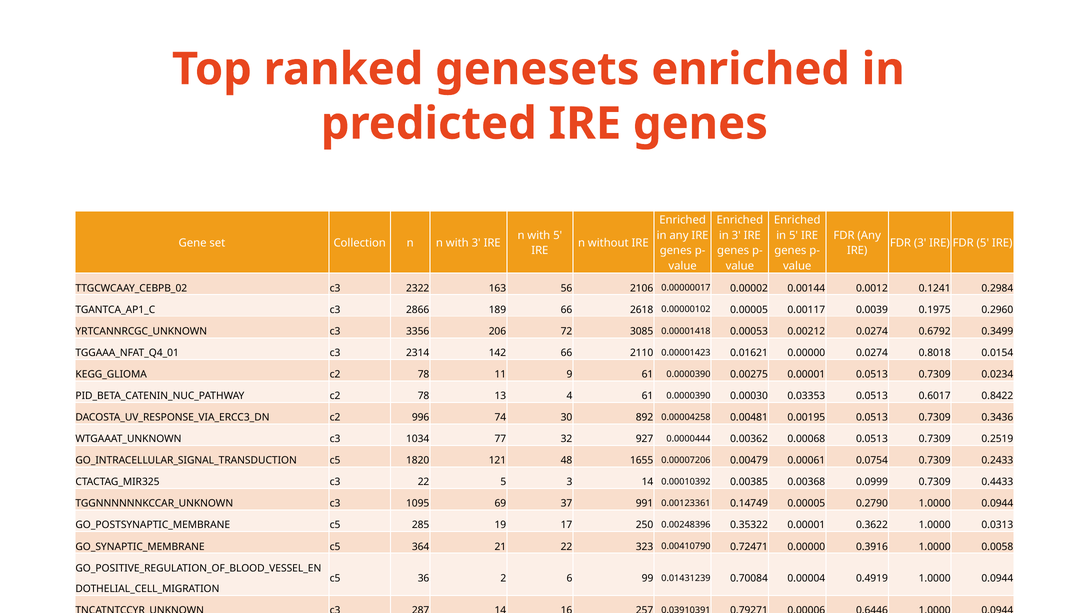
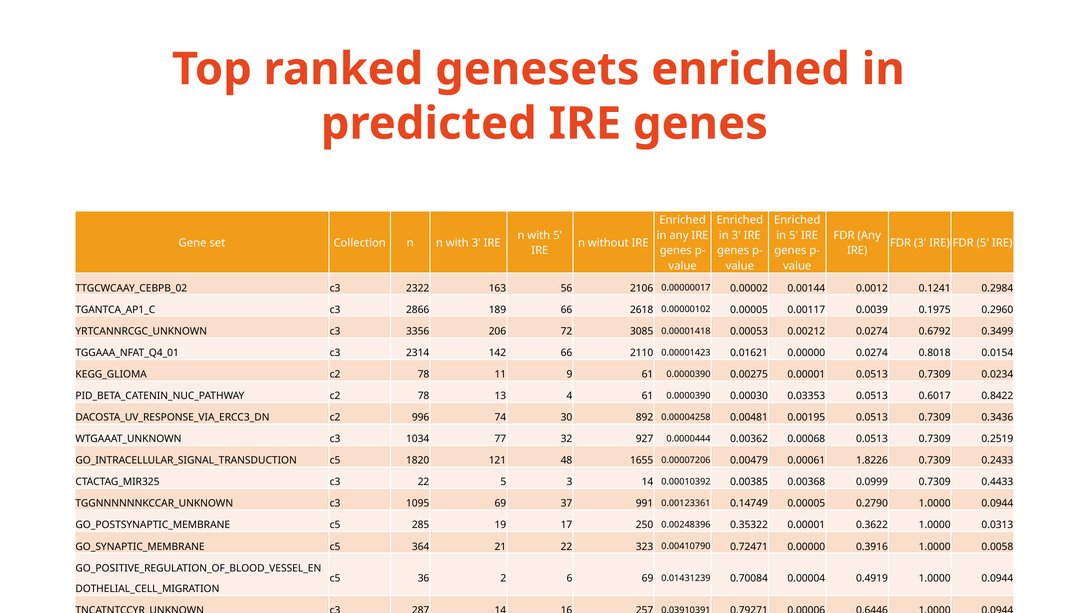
0.0754: 0.0754 -> 1.8226
6 99: 99 -> 69
